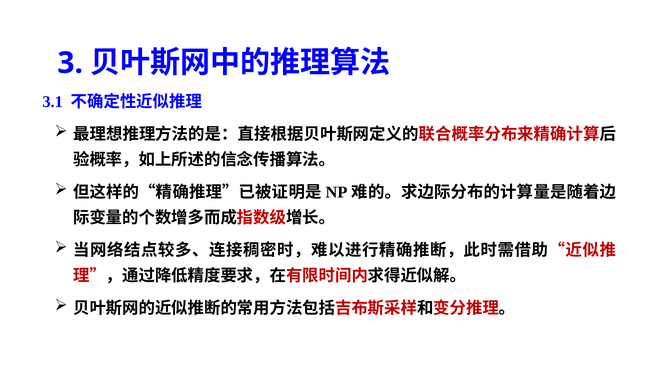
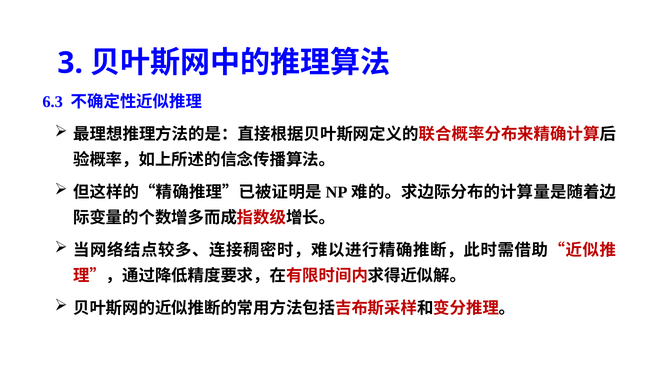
3.1: 3.1 -> 6.3
